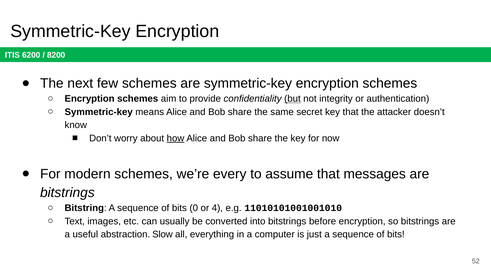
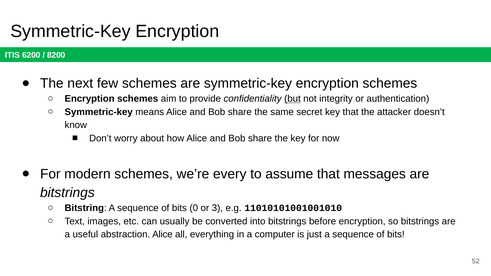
how underline: present -> none
4: 4 -> 3
abstraction Slow: Slow -> Alice
